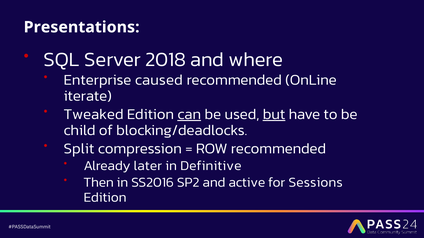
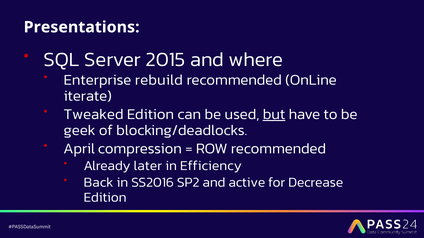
2018: 2018 -> 2015
caused: caused -> rebuild
can underline: present -> none
child: child -> geek
Split at (79, 149): Split -> April
Definitive: Definitive -> Efficiency
Then: Then -> Back
Sessions: Sessions -> Decrease
